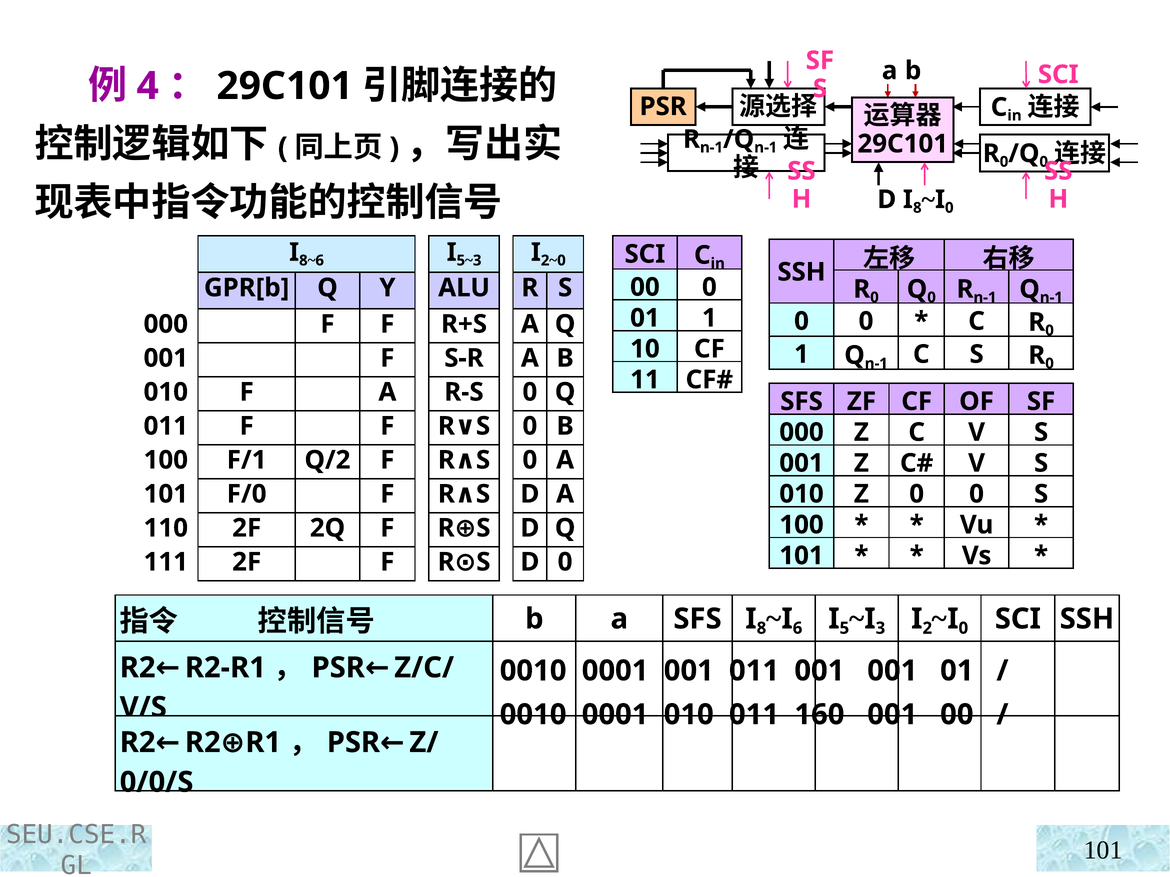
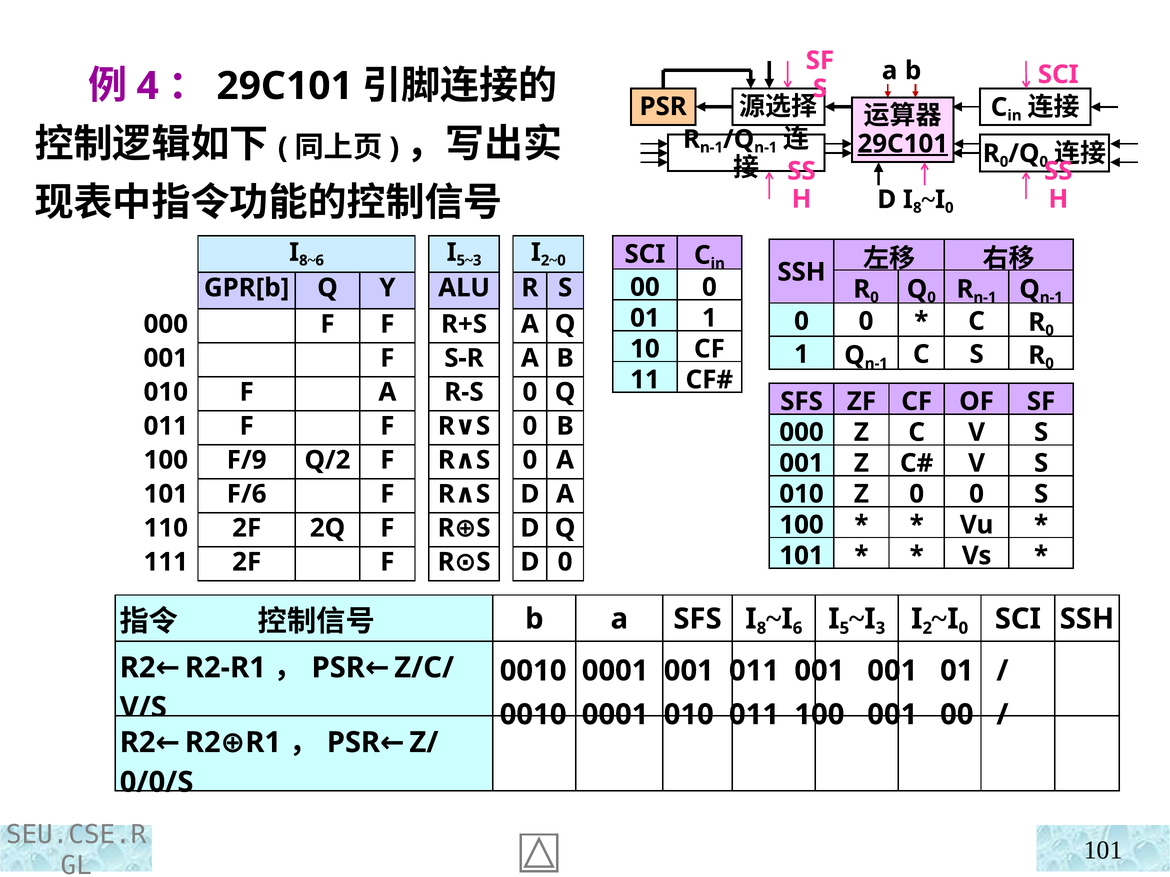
29C101 at (903, 144) underline: none -> present
F/1: F/1 -> F/9
F/0: F/0 -> F/6
011 160: 160 -> 100
